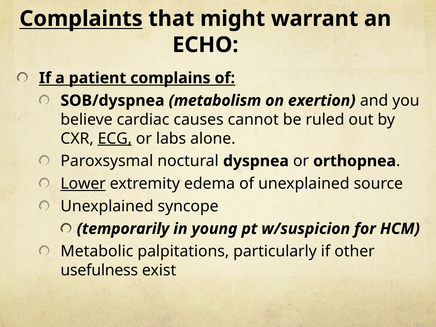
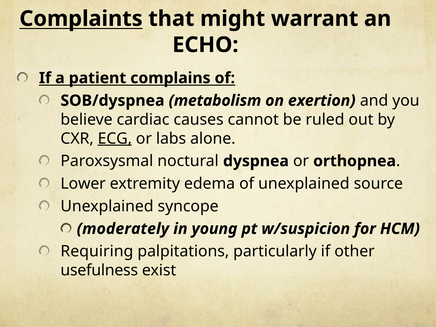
Lower underline: present -> none
temporarily: temporarily -> moderately
Metabolic: Metabolic -> Requiring
